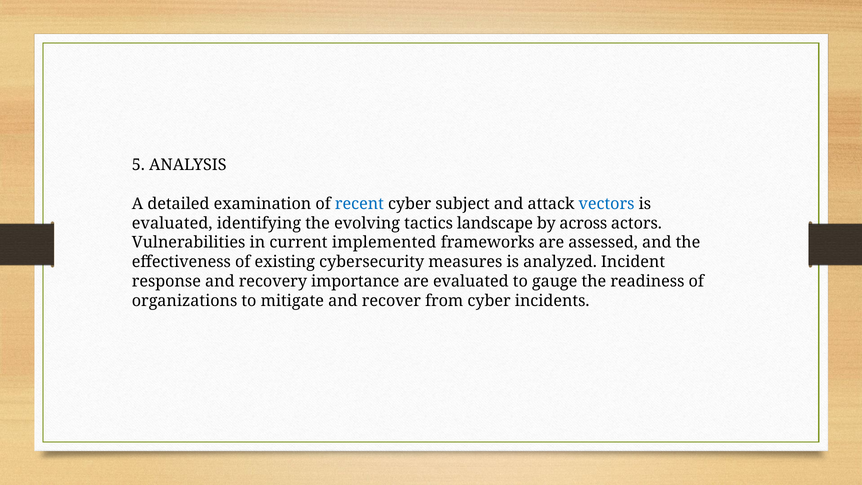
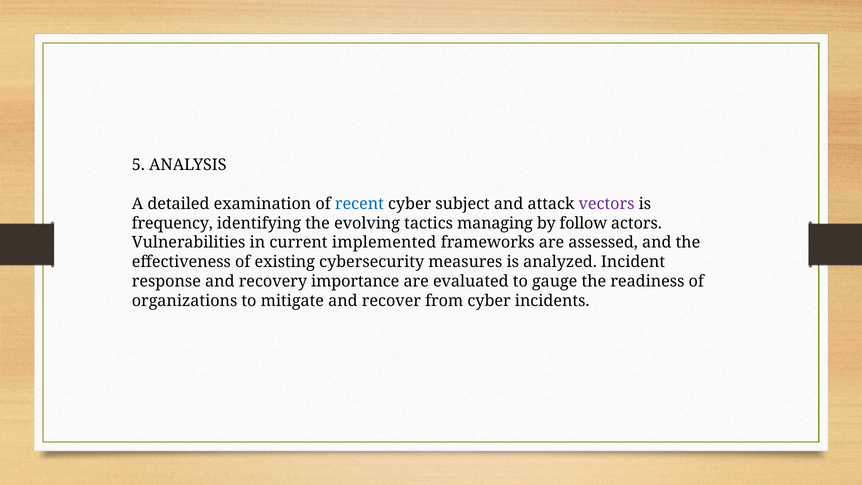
vectors colour: blue -> purple
evaluated at (172, 223): evaluated -> frequency
landscape: landscape -> managing
across: across -> follow
